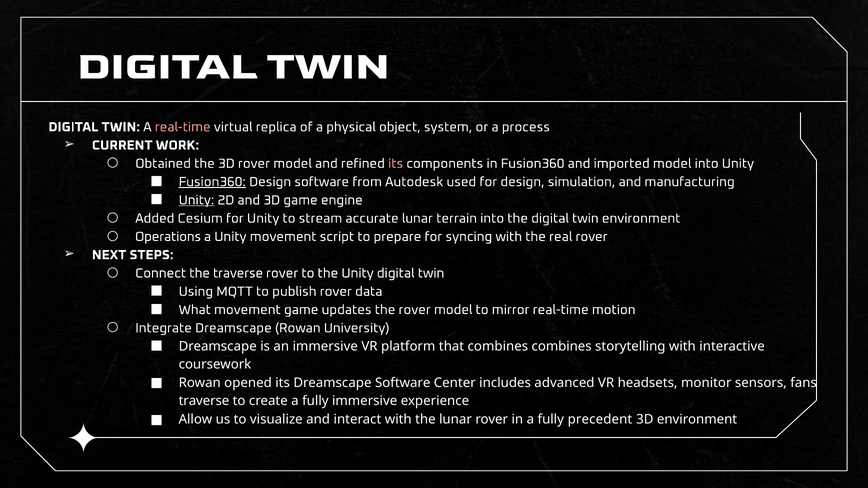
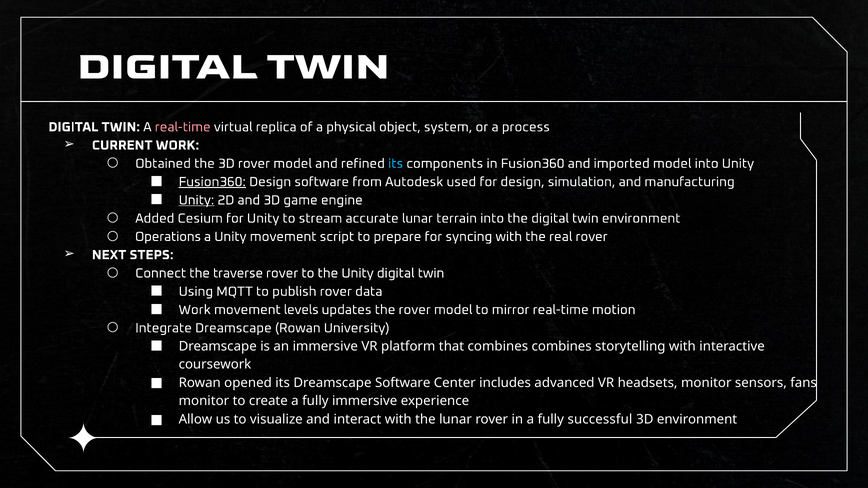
its at (396, 164) colour: pink -> light blue
What at (195, 310): What -> Work
movement game: game -> levels
traverse at (204, 401): traverse -> monitor
precedent: precedent -> successful
